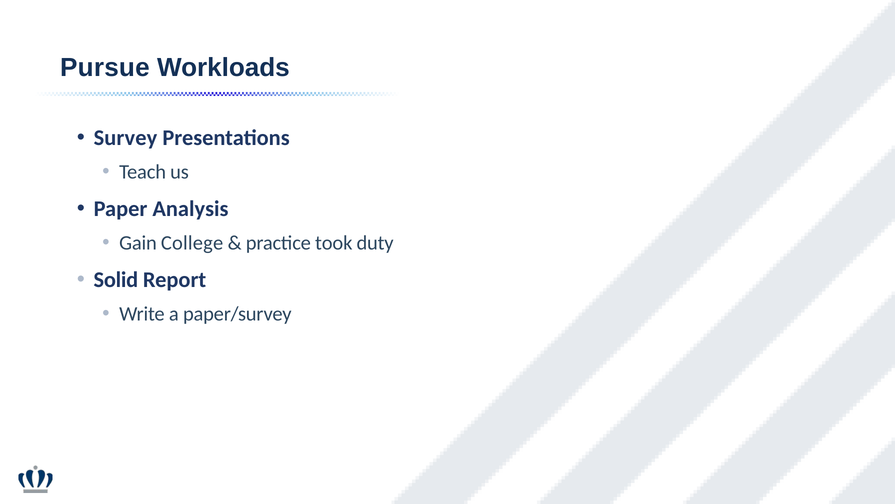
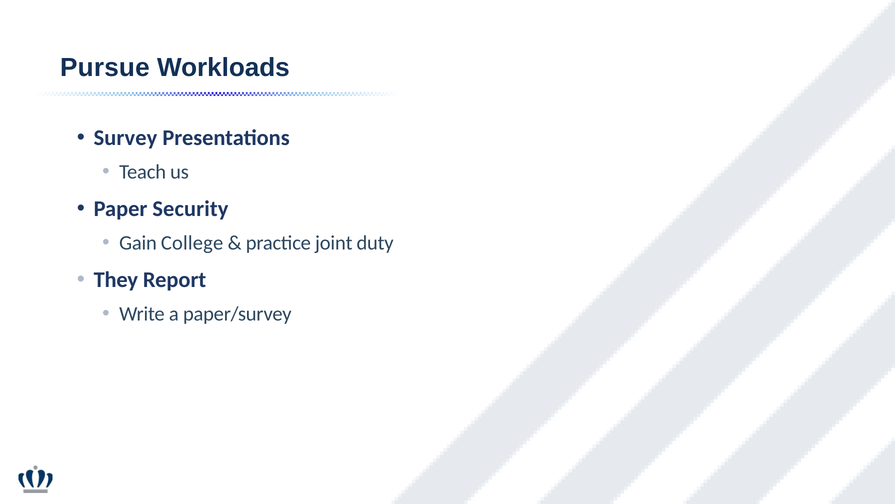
Analysis: Analysis -> Security
took: took -> joint
Solid: Solid -> They
